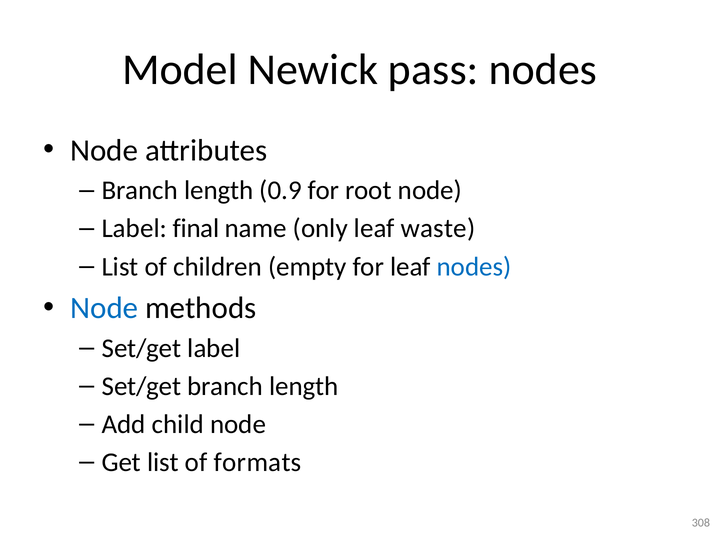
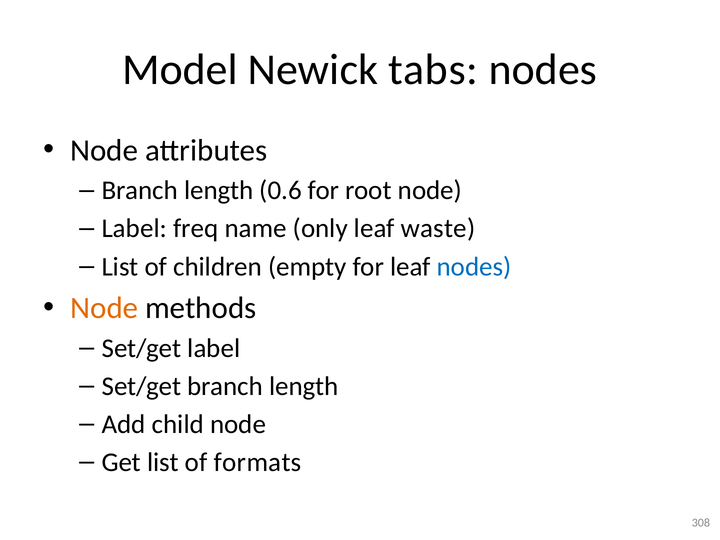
pass: pass -> tabs
0.9: 0.9 -> 0.6
final: final -> freq
Node at (104, 308) colour: blue -> orange
